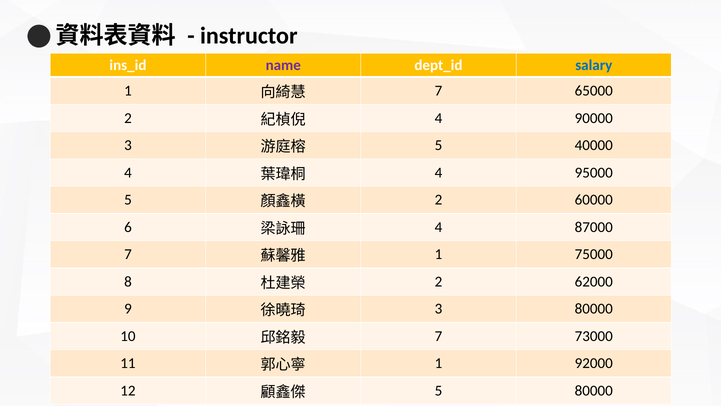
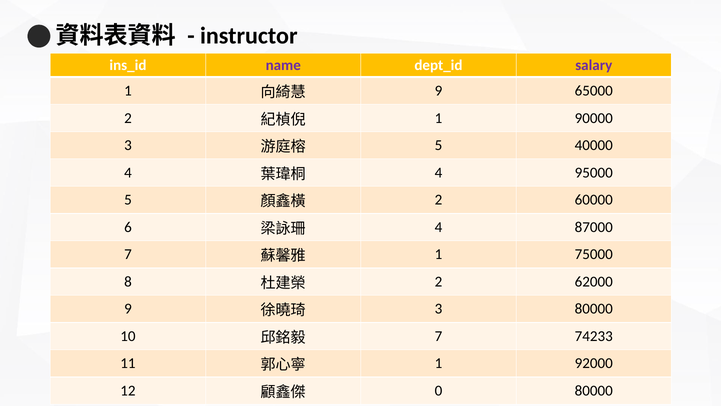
salary colour: blue -> purple
7 at (439, 91): 7 -> 9
4 at (439, 118): 4 -> 1
73000: 73000 -> 74233
5 at (439, 390): 5 -> 0
